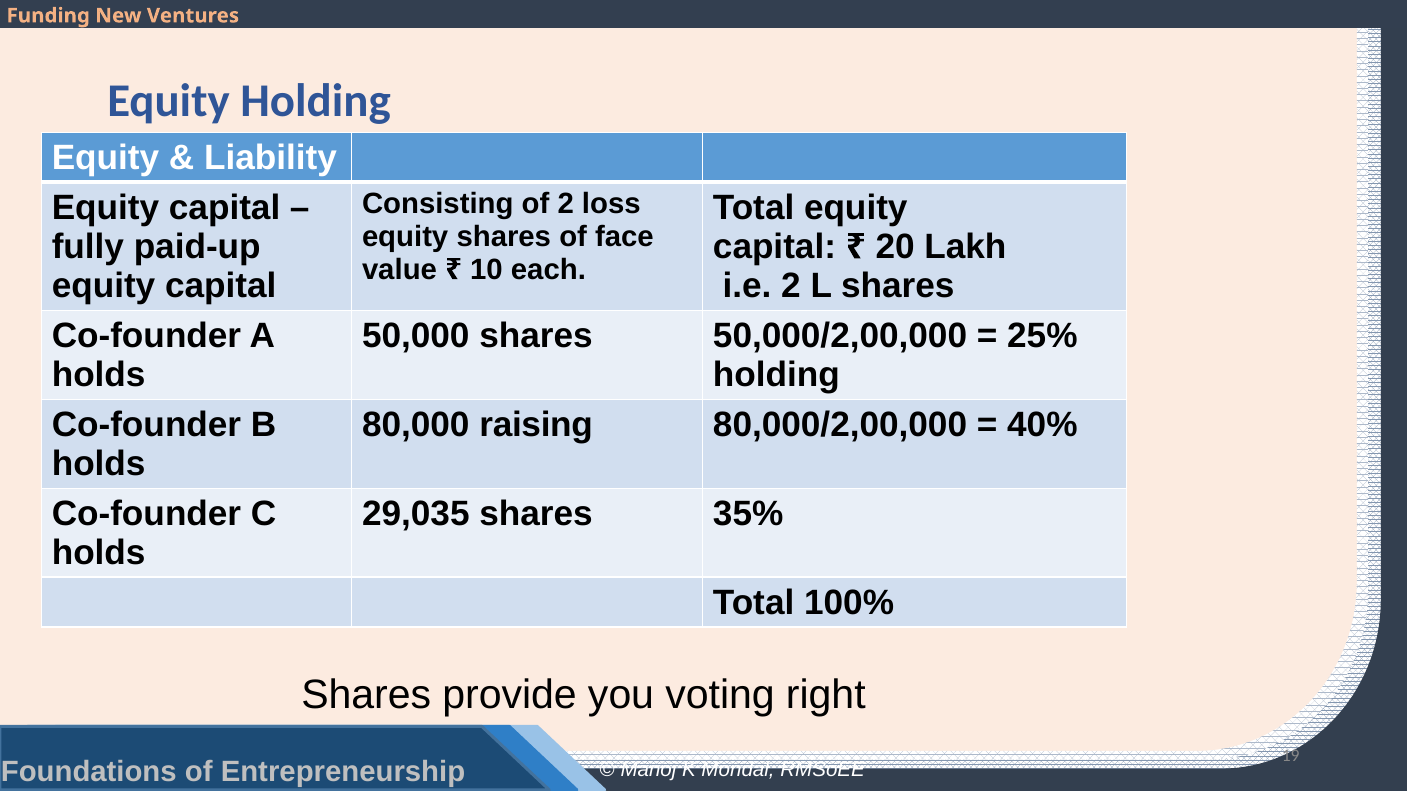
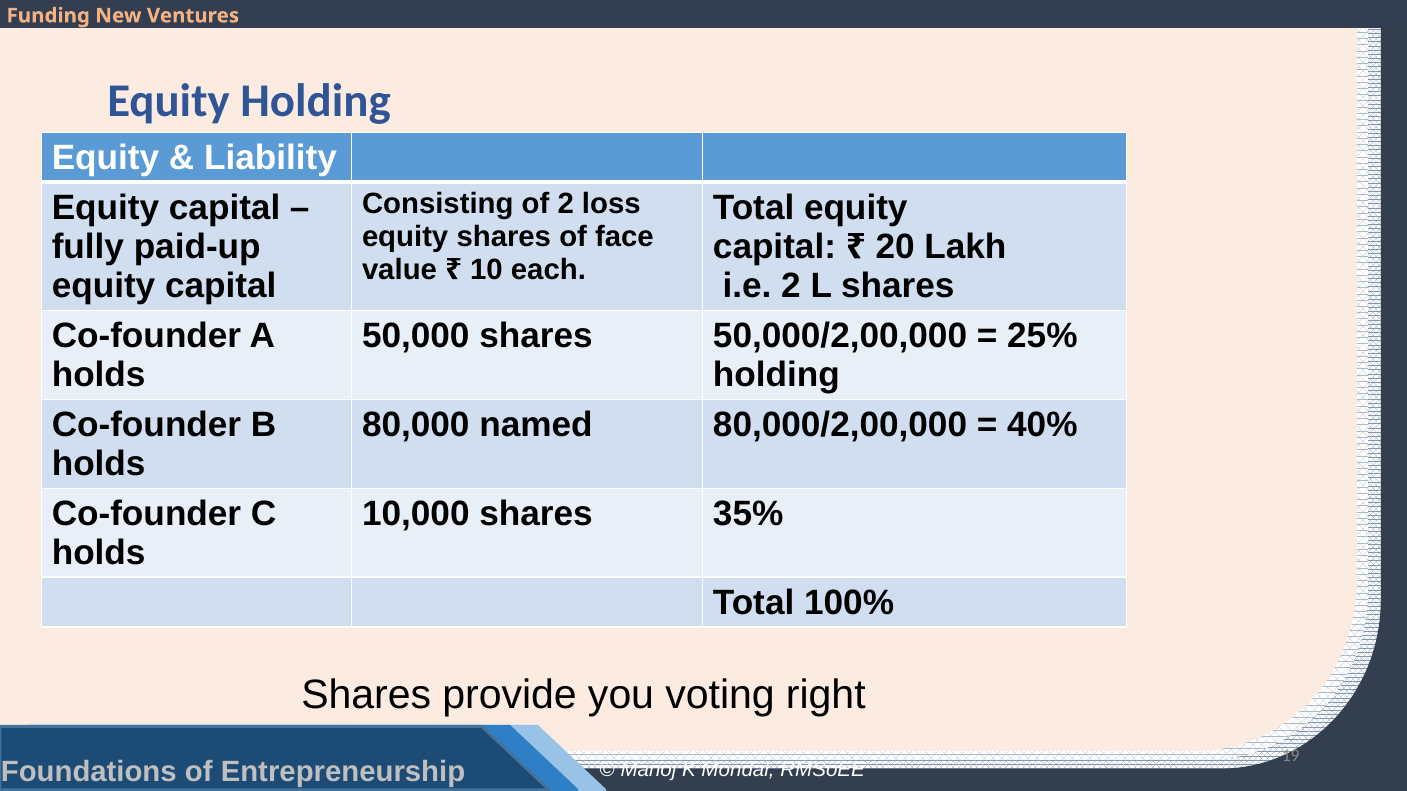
raising: raising -> named
29,035: 29,035 -> 10,000
